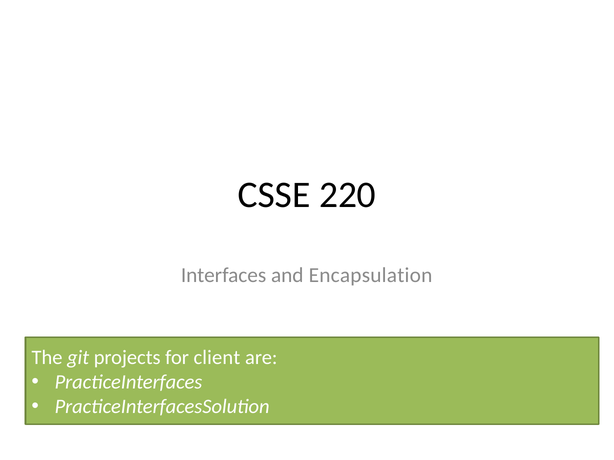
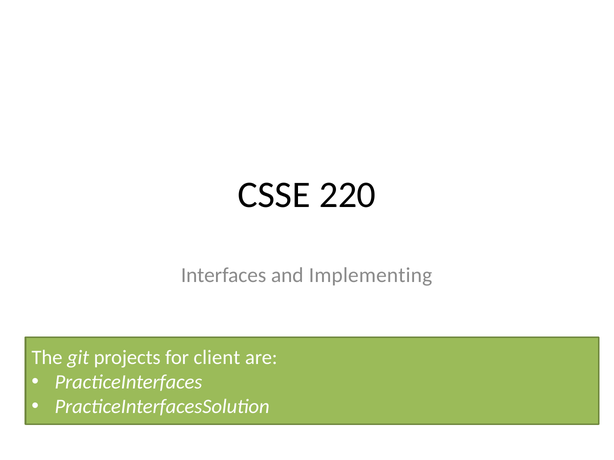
Encapsulation: Encapsulation -> Implementing
